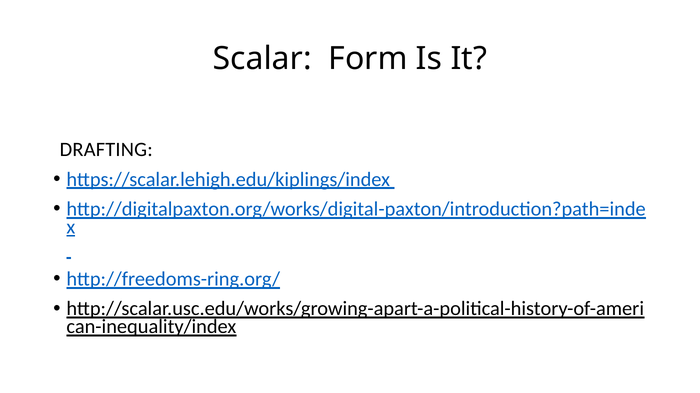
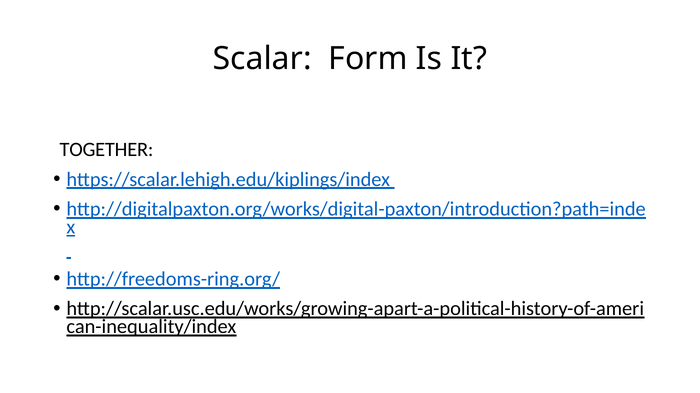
DRAFTING: DRAFTING -> TOGETHER
